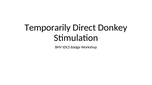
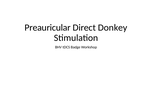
Temporarily: Temporarily -> Preauricular
